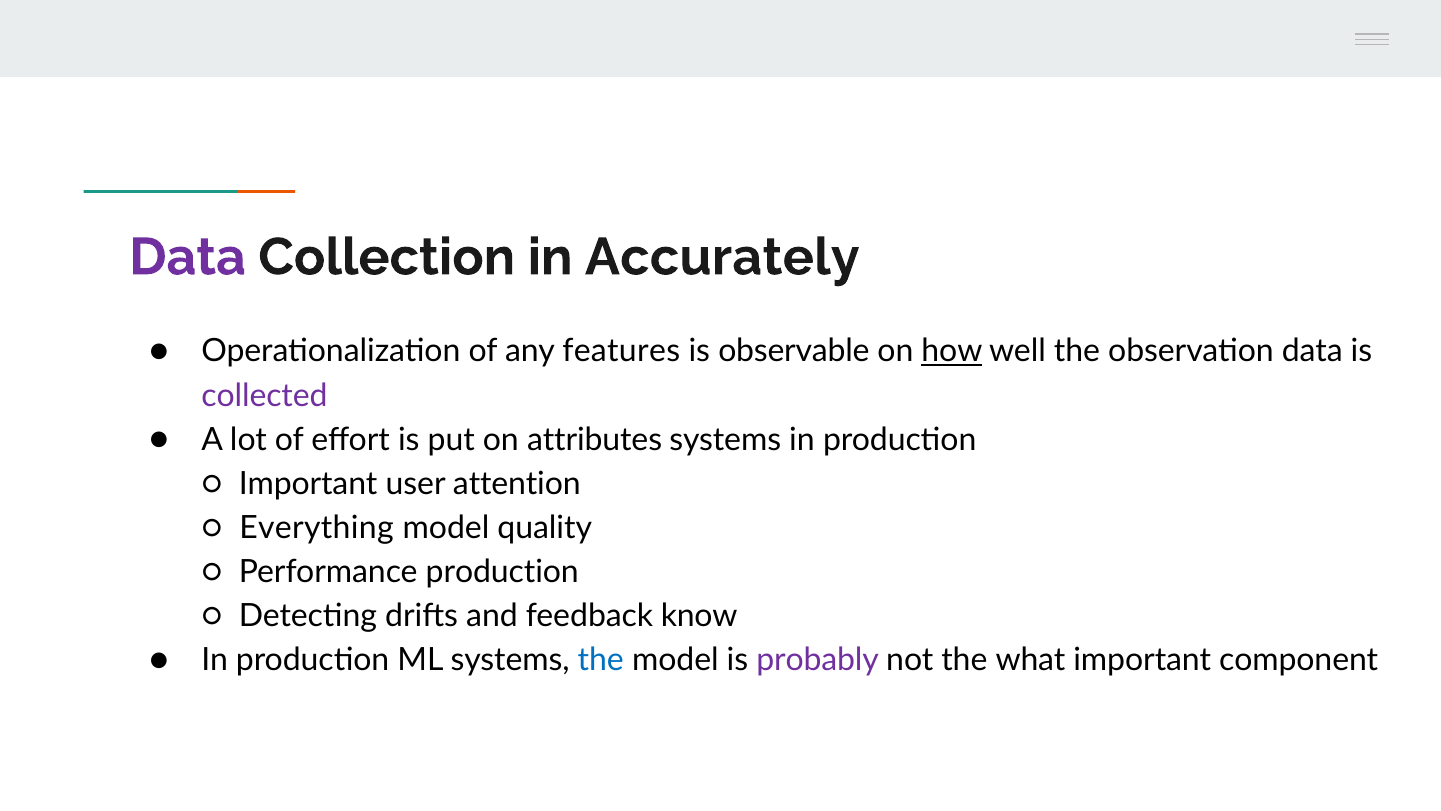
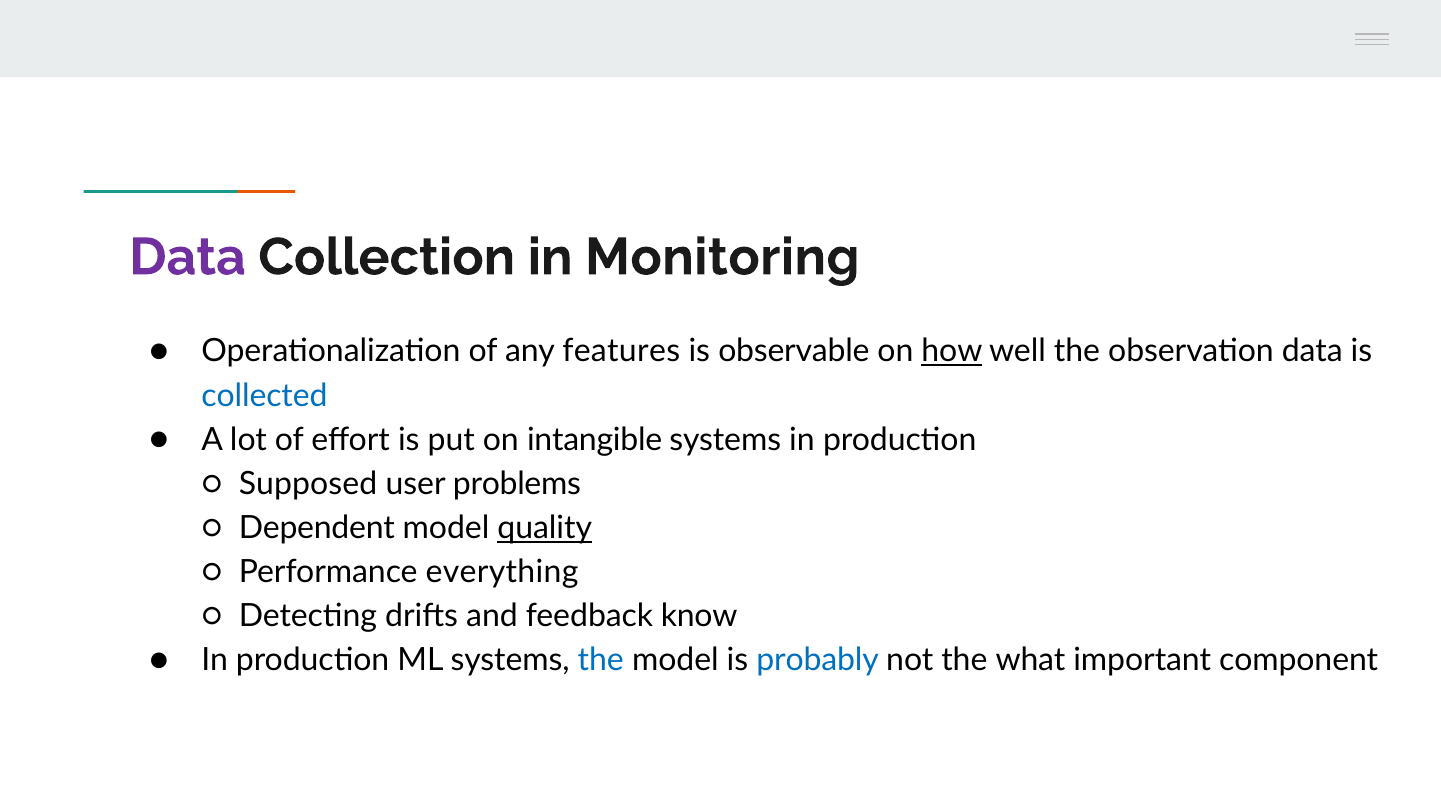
Accurately: Accurately -> Monitoring
collected colour: purple -> blue
attributes: attributes -> intangible
Important at (308, 484): Important -> Supposed
attention: attention -> problems
Everything: Everything -> Dependent
quality underline: none -> present
Performance production: production -> everything
probably colour: purple -> blue
